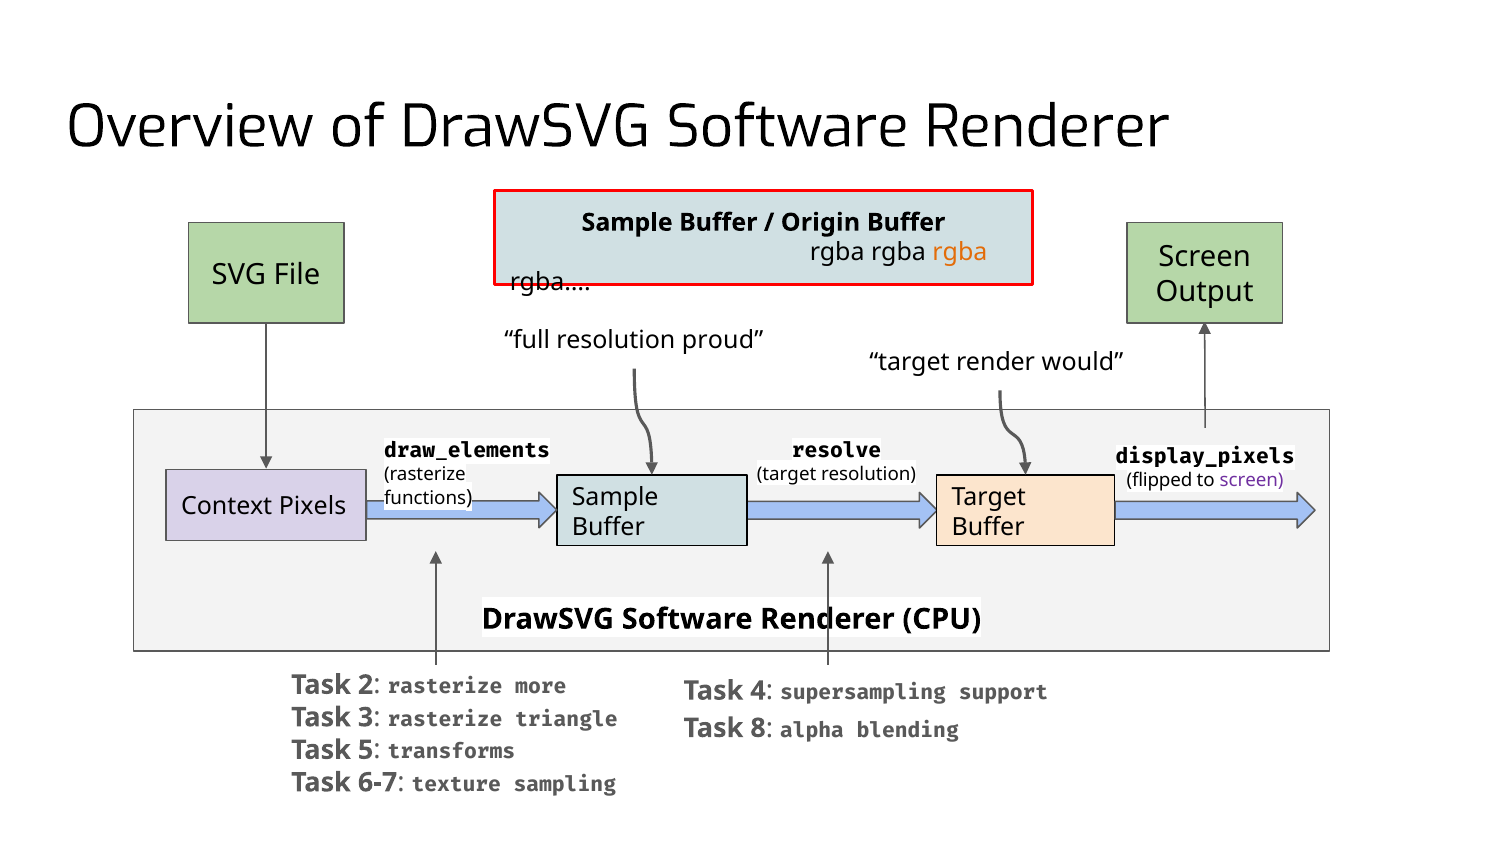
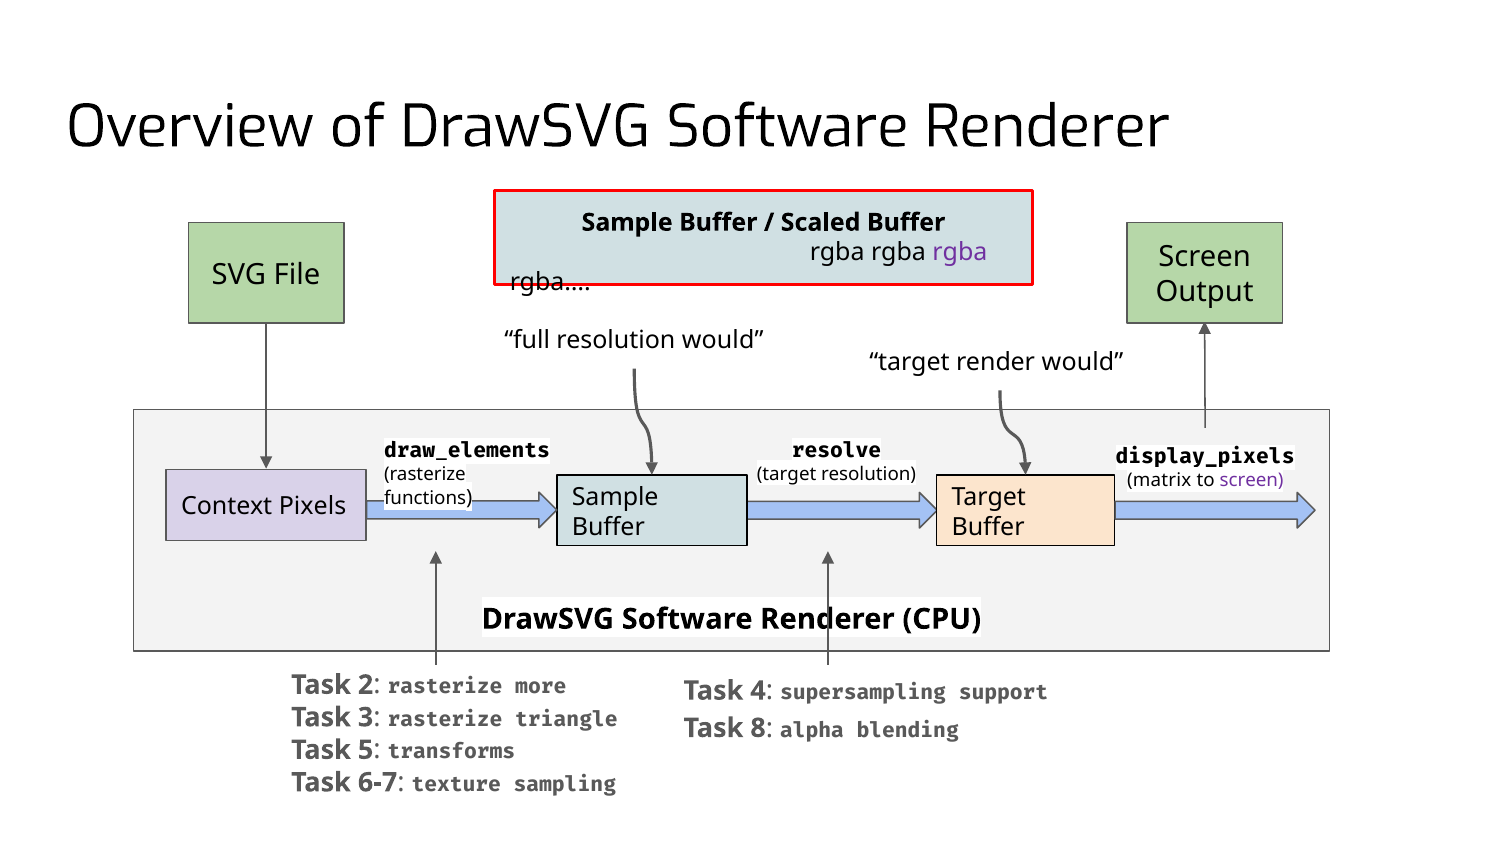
Origin: Origin -> Scaled
rgba at (960, 253) colour: orange -> purple
resolution proud: proud -> would
flipped: flipped -> matrix
